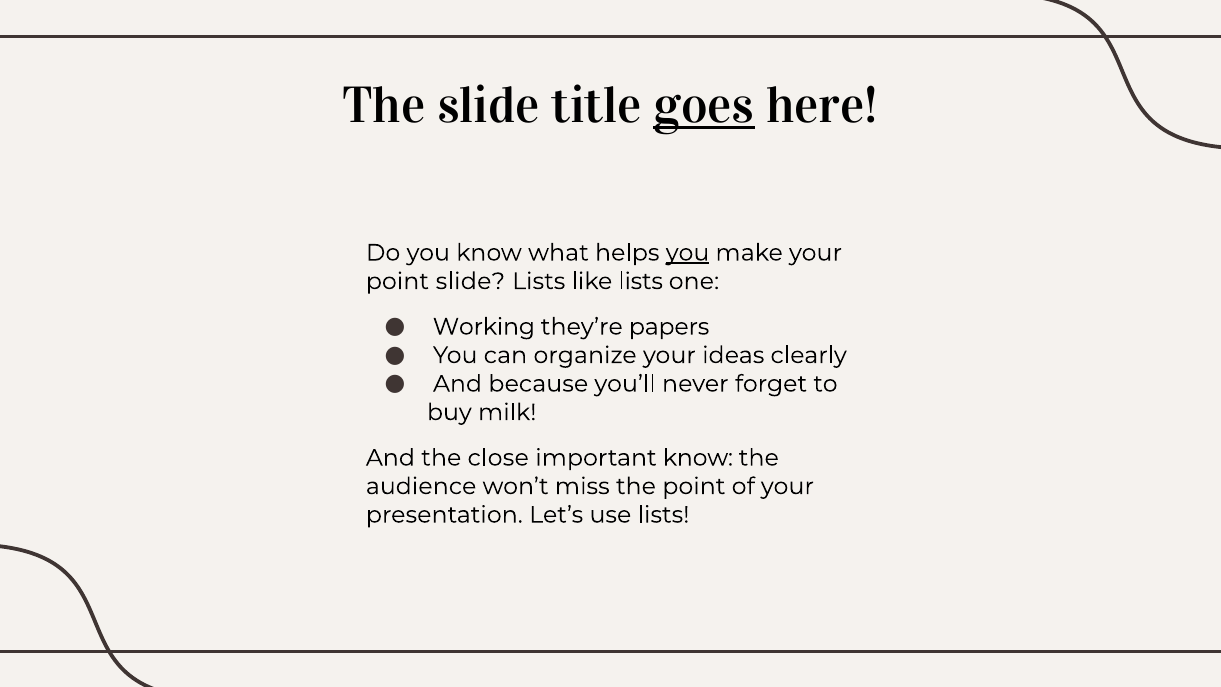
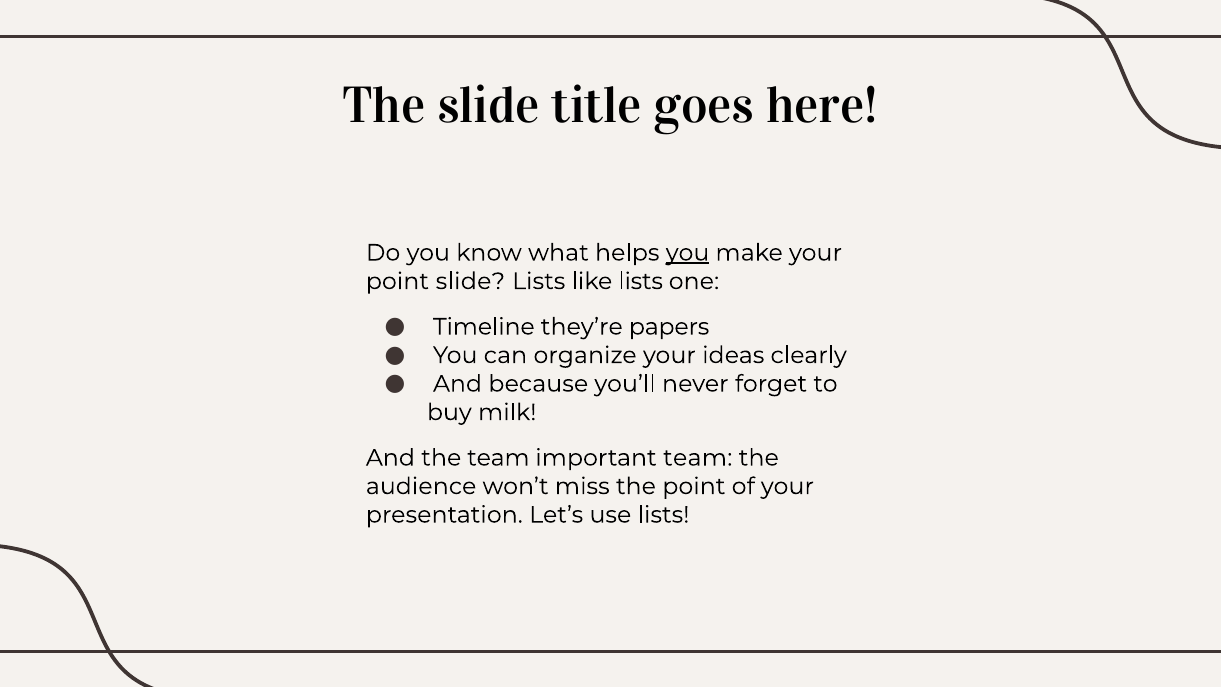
goes underline: present -> none
Working: Working -> Timeline
the close: close -> team
important know: know -> team
